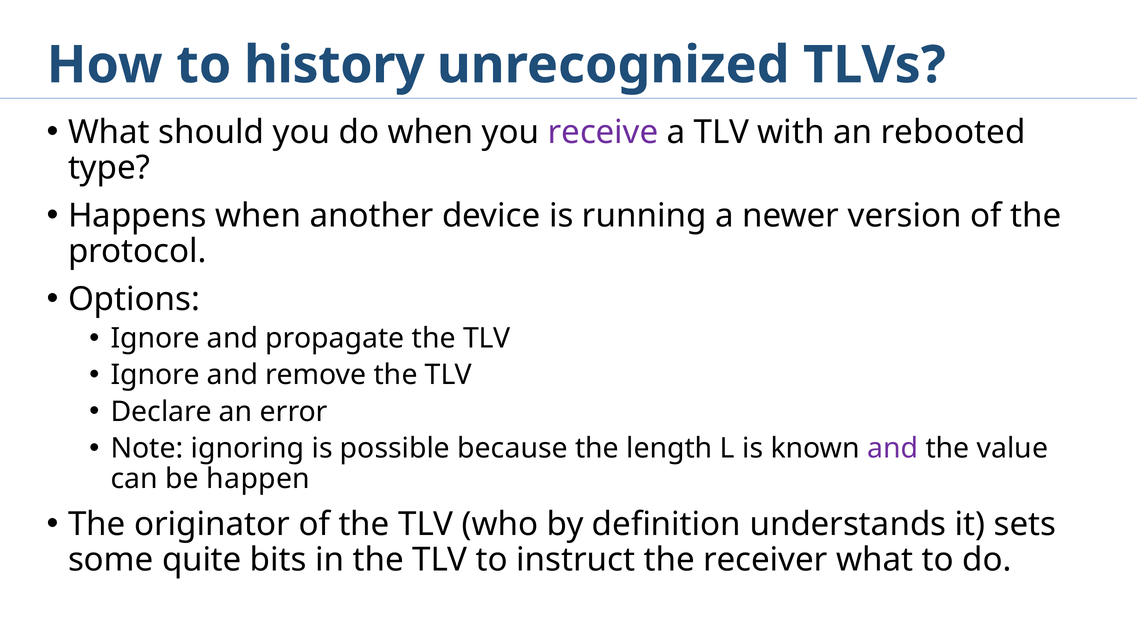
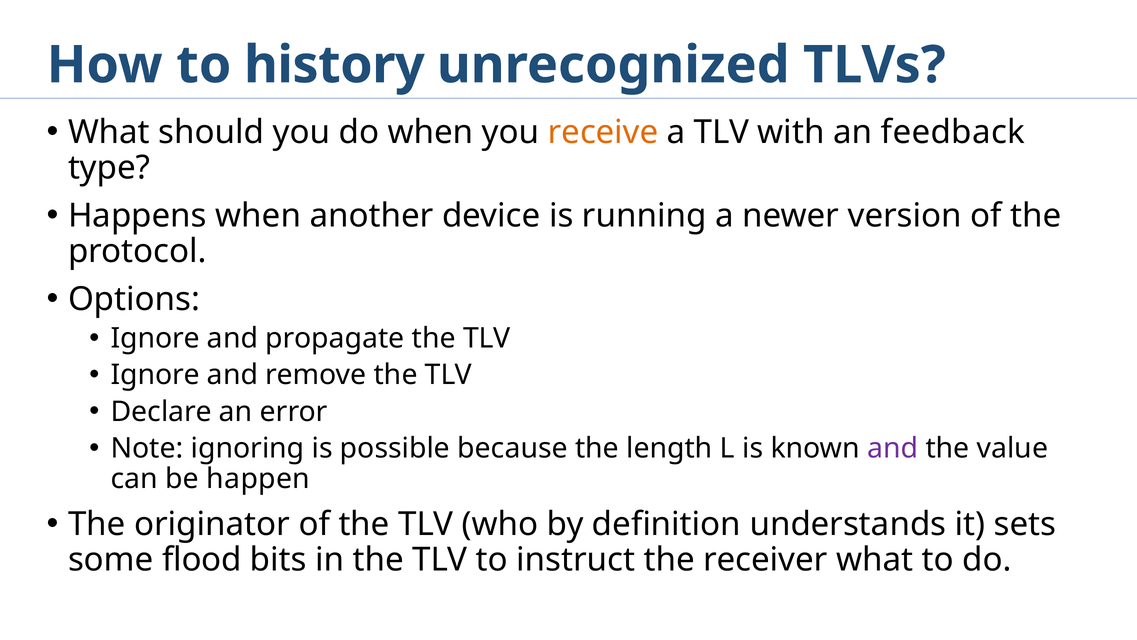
receive colour: purple -> orange
rebooted: rebooted -> feedback
quite: quite -> flood
